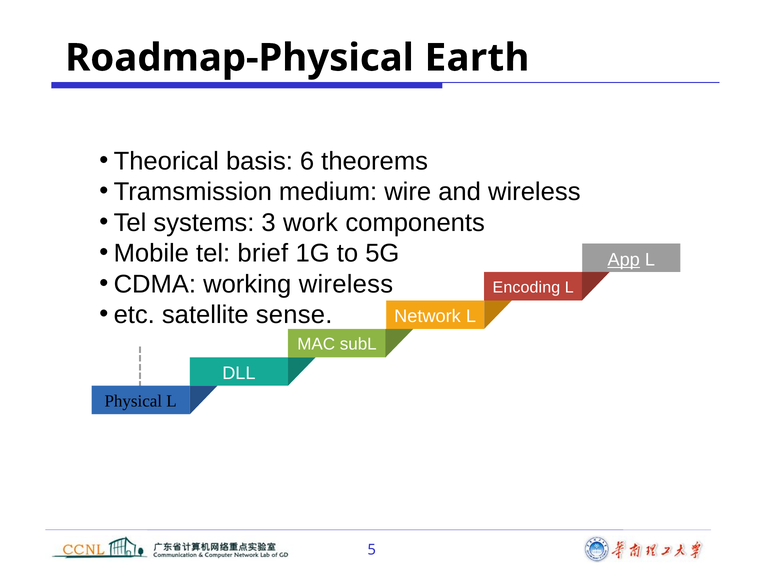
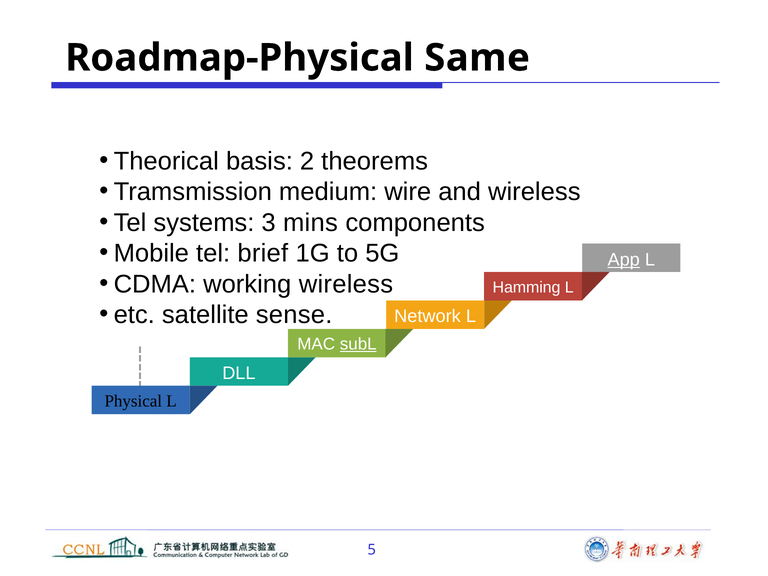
Earth: Earth -> Same
6: 6 -> 2
work: work -> mins
Encoding: Encoding -> Hamming
subL underline: none -> present
